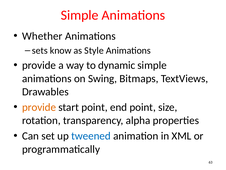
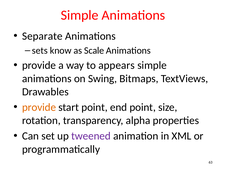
Whether: Whether -> Separate
Style: Style -> Scale
dynamic: dynamic -> appears
tweened colour: blue -> purple
